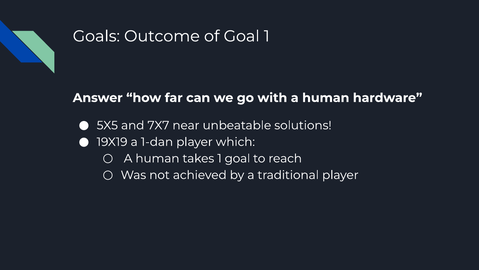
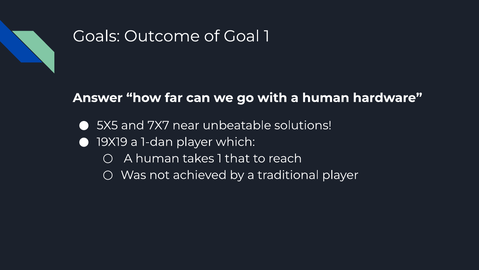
1 goal: goal -> that
